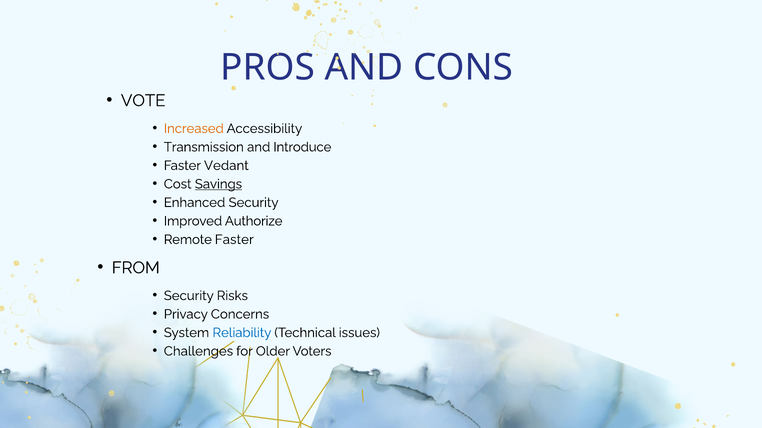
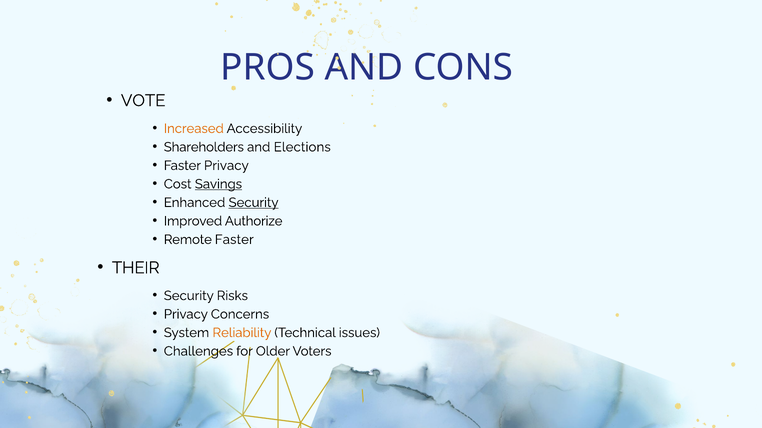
Transmission: Transmission -> Shareholders
Introduce: Introduce -> Elections
Faster Vedant: Vedant -> Privacy
Security at (254, 203) underline: none -> present
FROM: FROM -> THEIR
Reliability colour: blue -> orange
